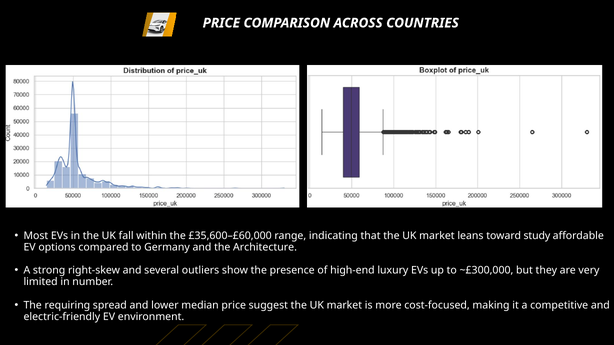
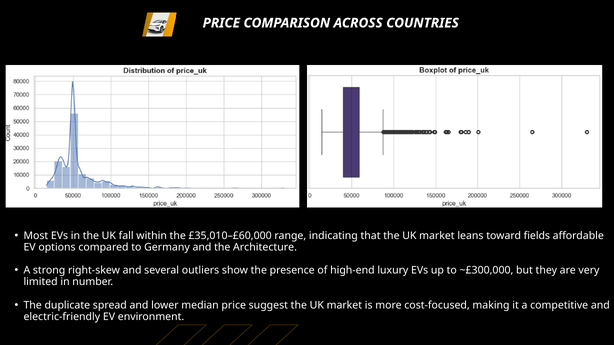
£35,600–£60,000: £35,600–£60,000 -> £35,010–£60,000
study: study -> fields
requiring: requiring -> duplicate
